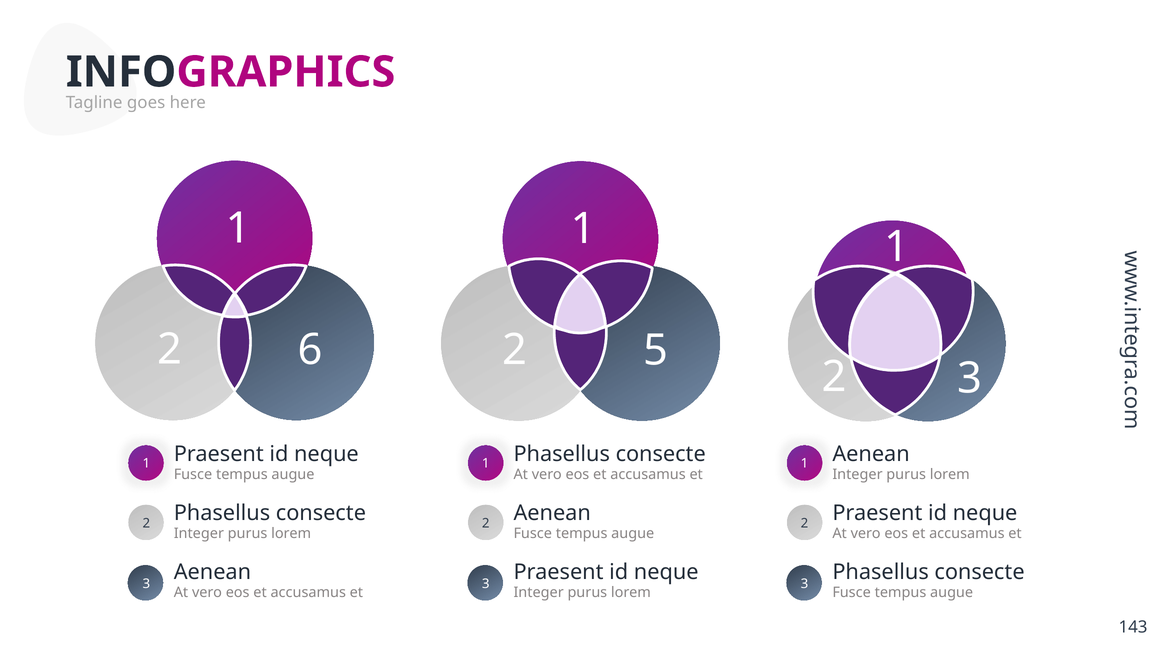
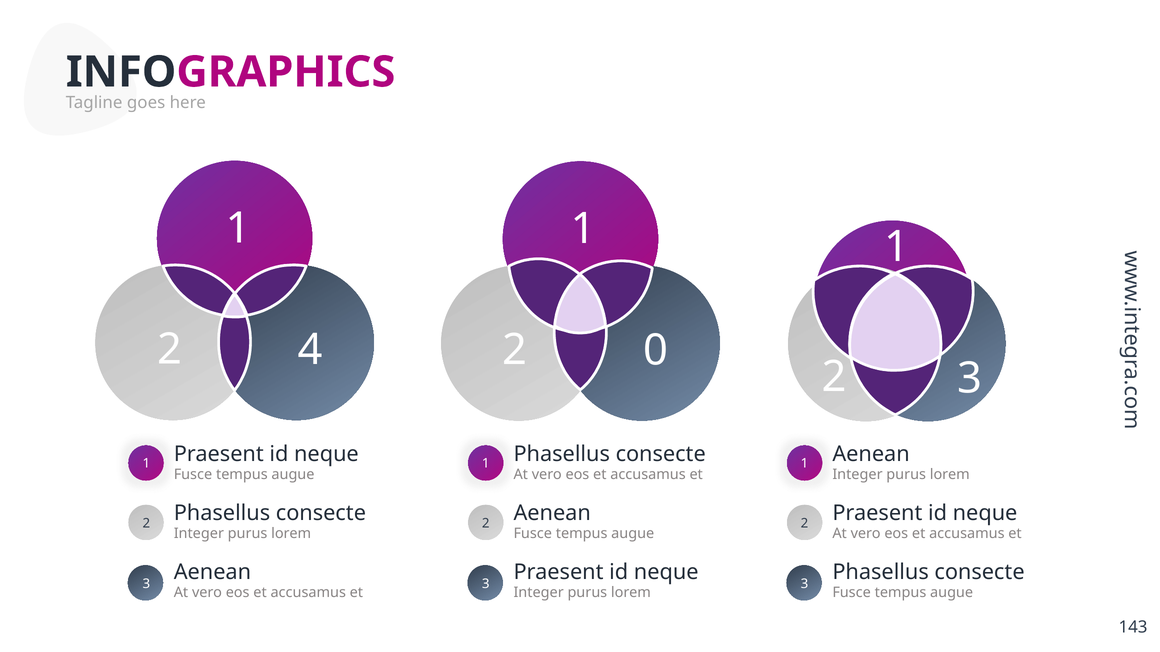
6: 6 -> 4
5: 5 -> 0
